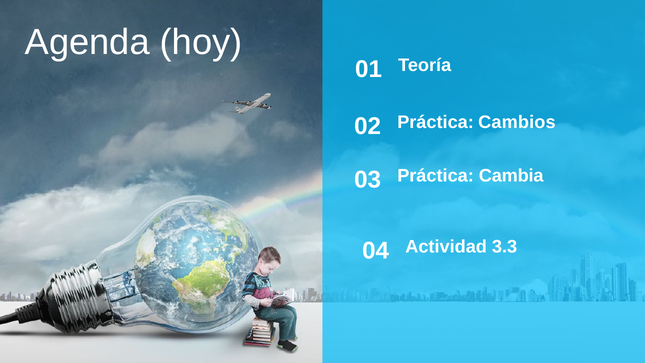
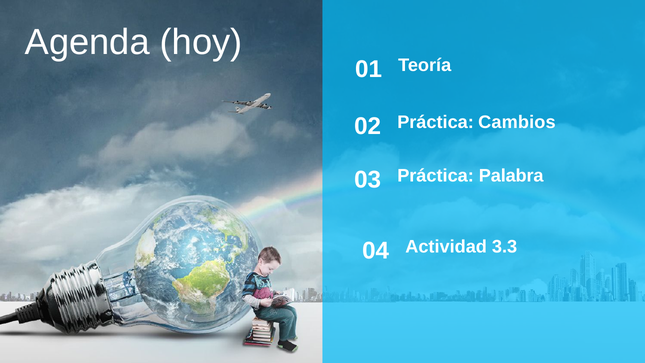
Cambia: Cambia -> Palabra
